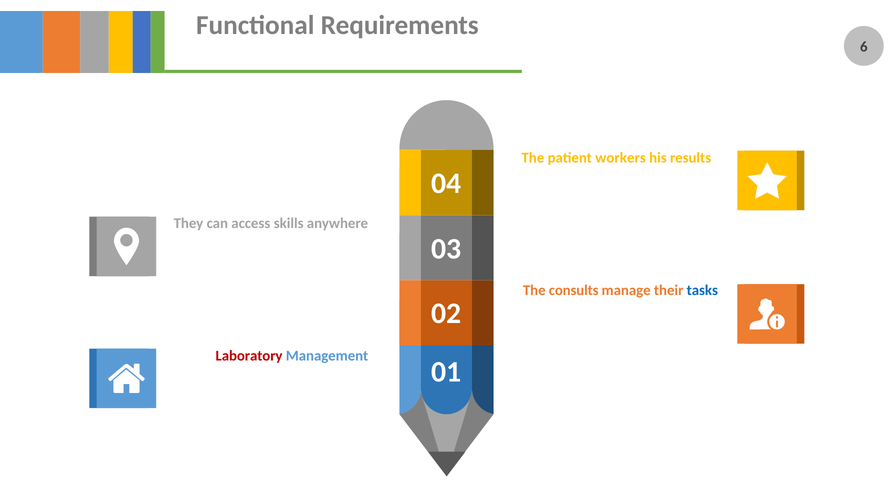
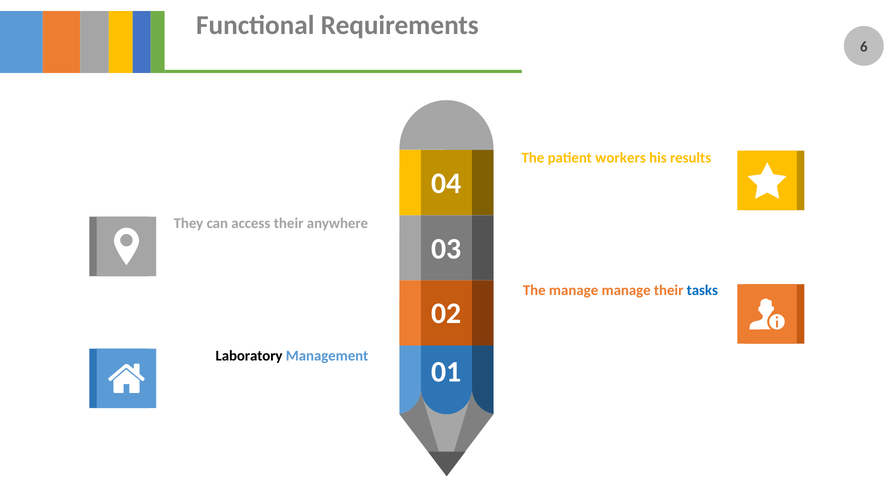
access skills: skills -> their
The consults: consults -> manage
Laboratory colour: red -> black
